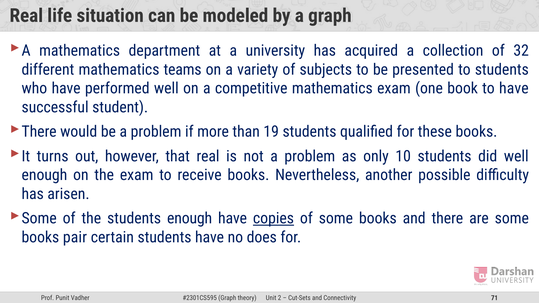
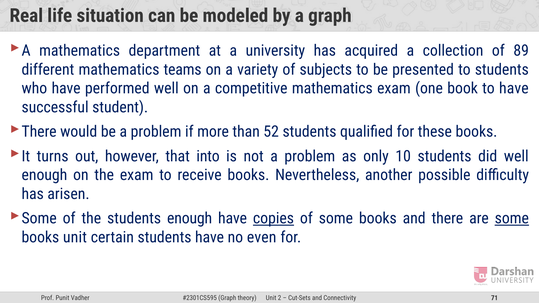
32: 32 -> 89
19: 19 -> 52
that real: real -> into
some at (512, 219) underline: none -> present
books pair: pair -> unit
does: does -> even
